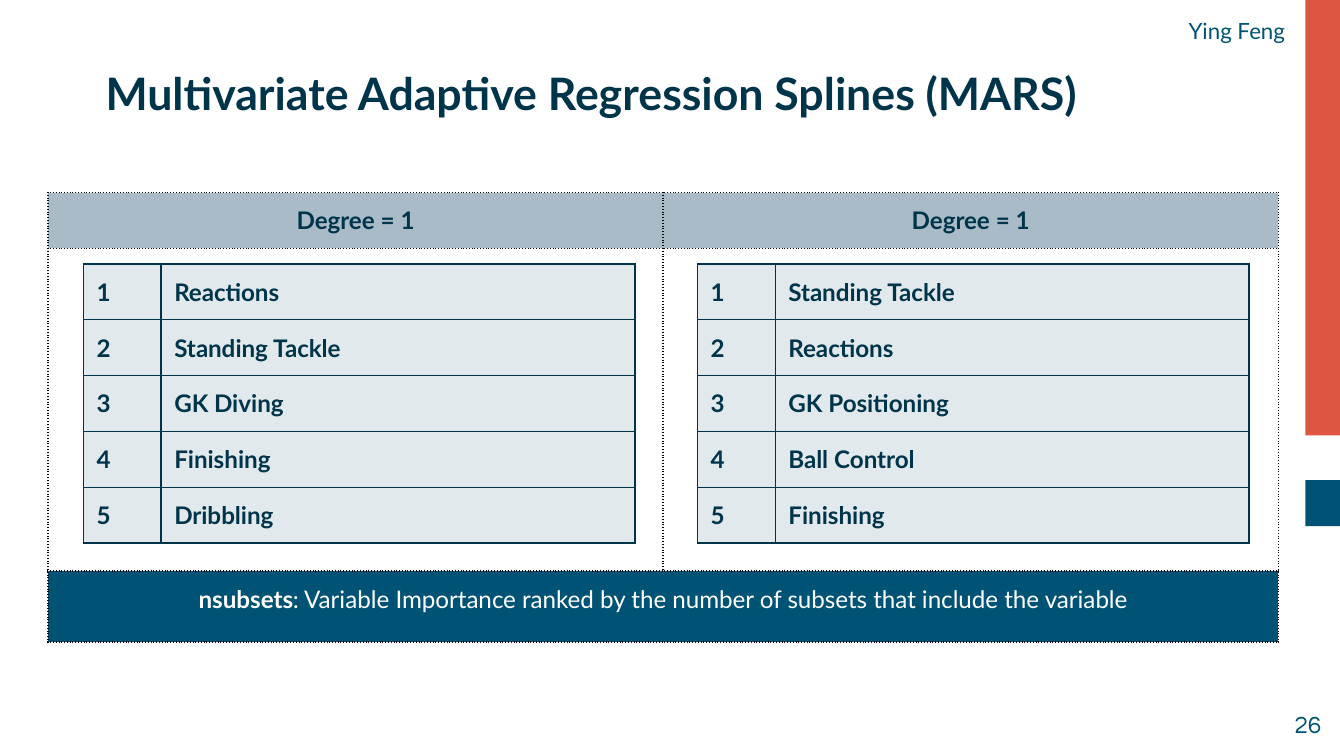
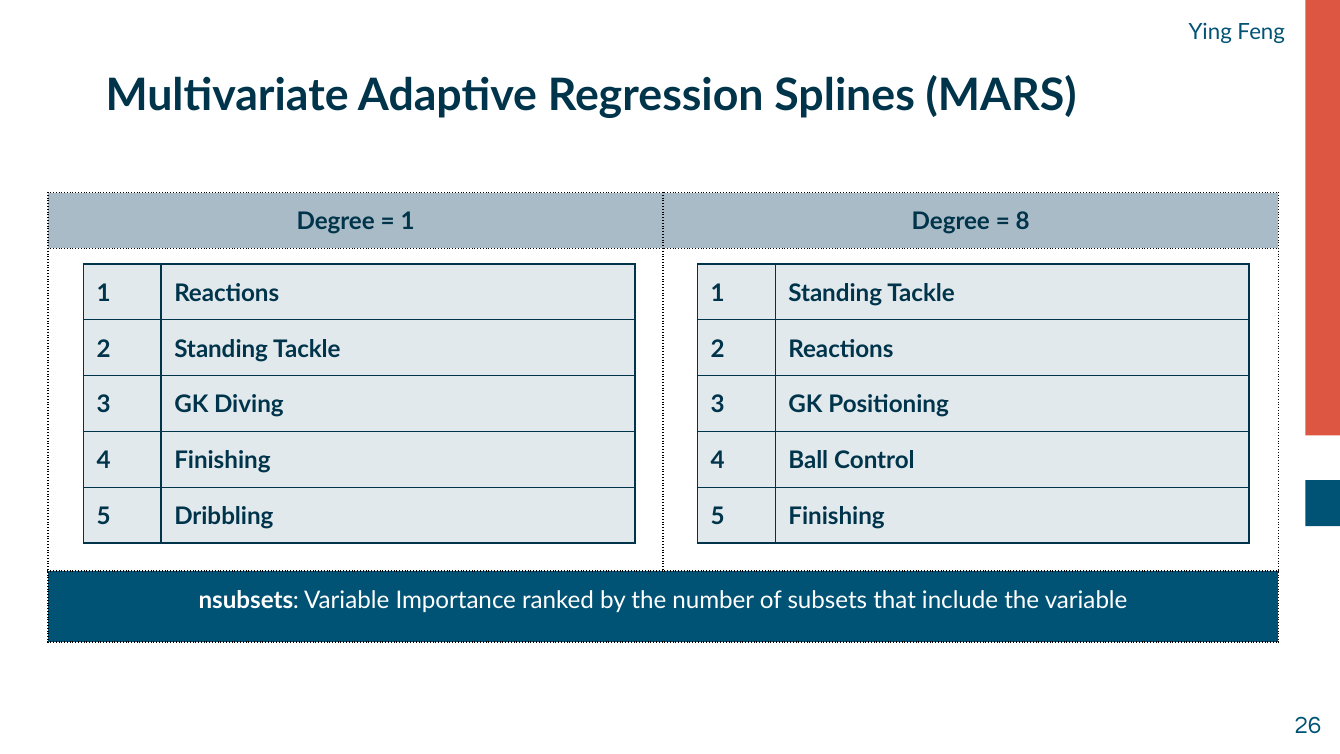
1 at (1023, 222): 1 -> 8
